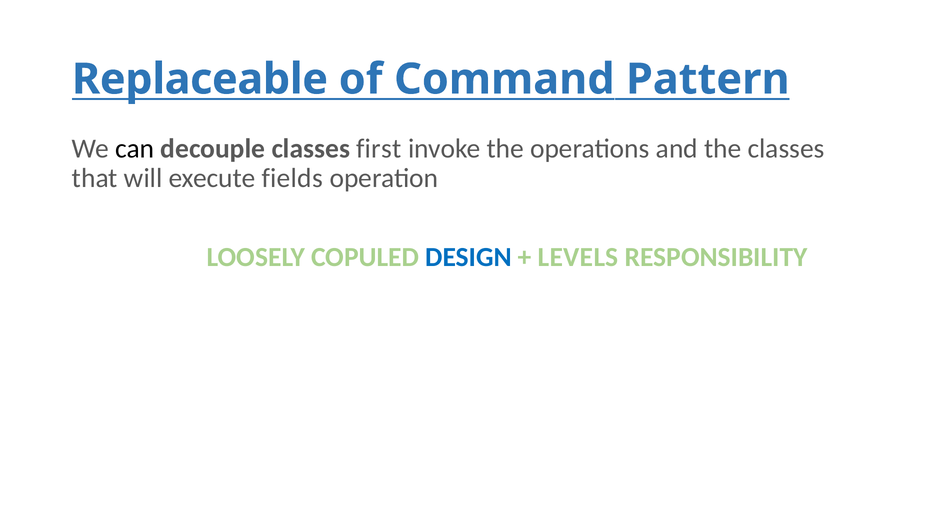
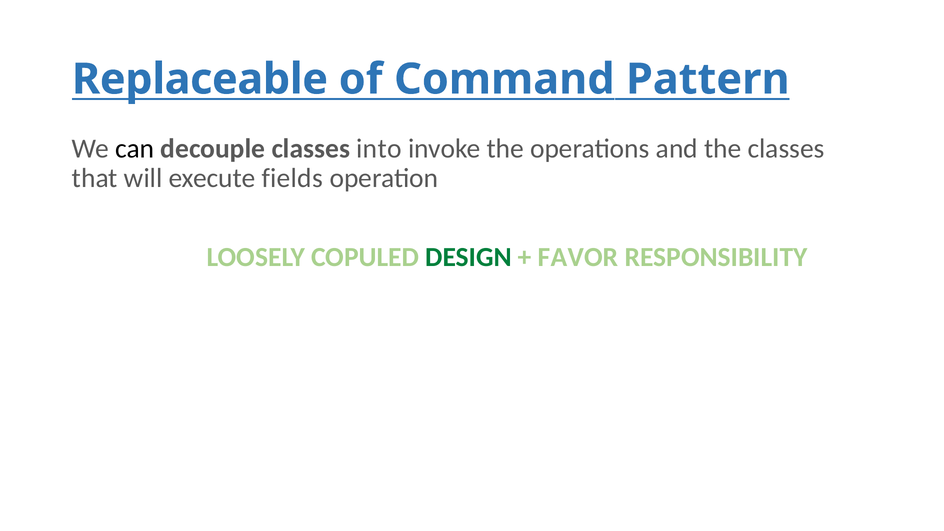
first: first -> into
DESIGN colour: blue -> green
LEVELS: LEVELS -> FAVOR
